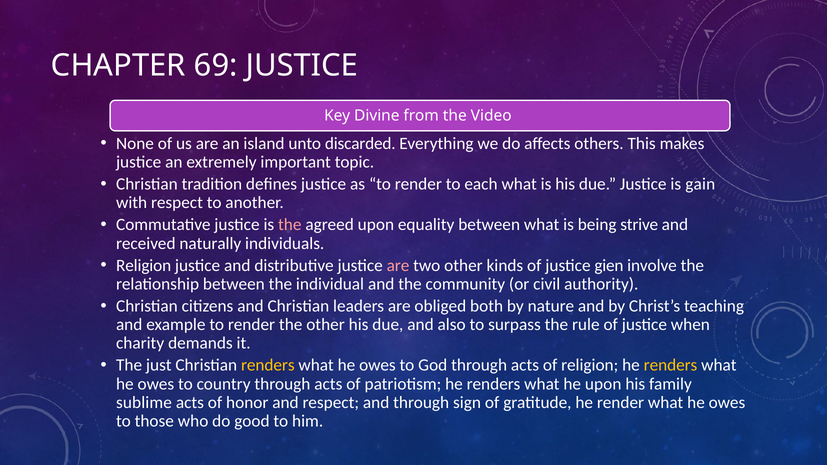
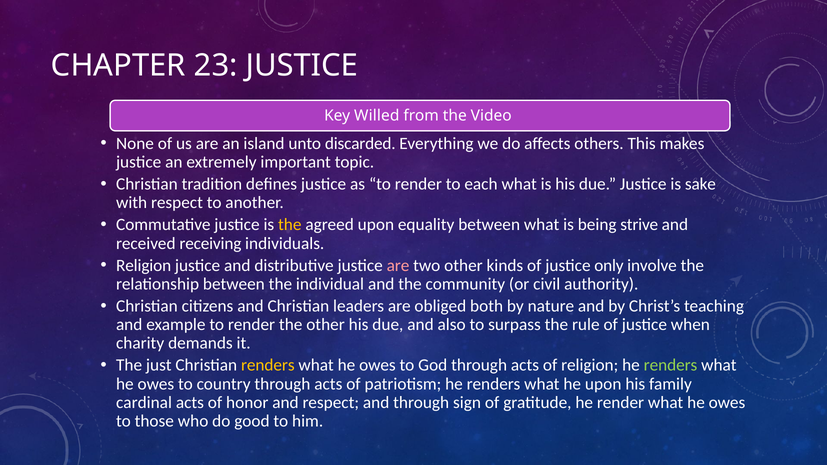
69: 69 -> 23
Divine: Divine -> Willed
gain: gain -> sake
the at (290, 225) colour: pink -> yellow
naturally: naturally -> receiving
gien: gien -> only
renders at (671, 365) colour: yellow -> light green
sublime: sublime -> cardinal
